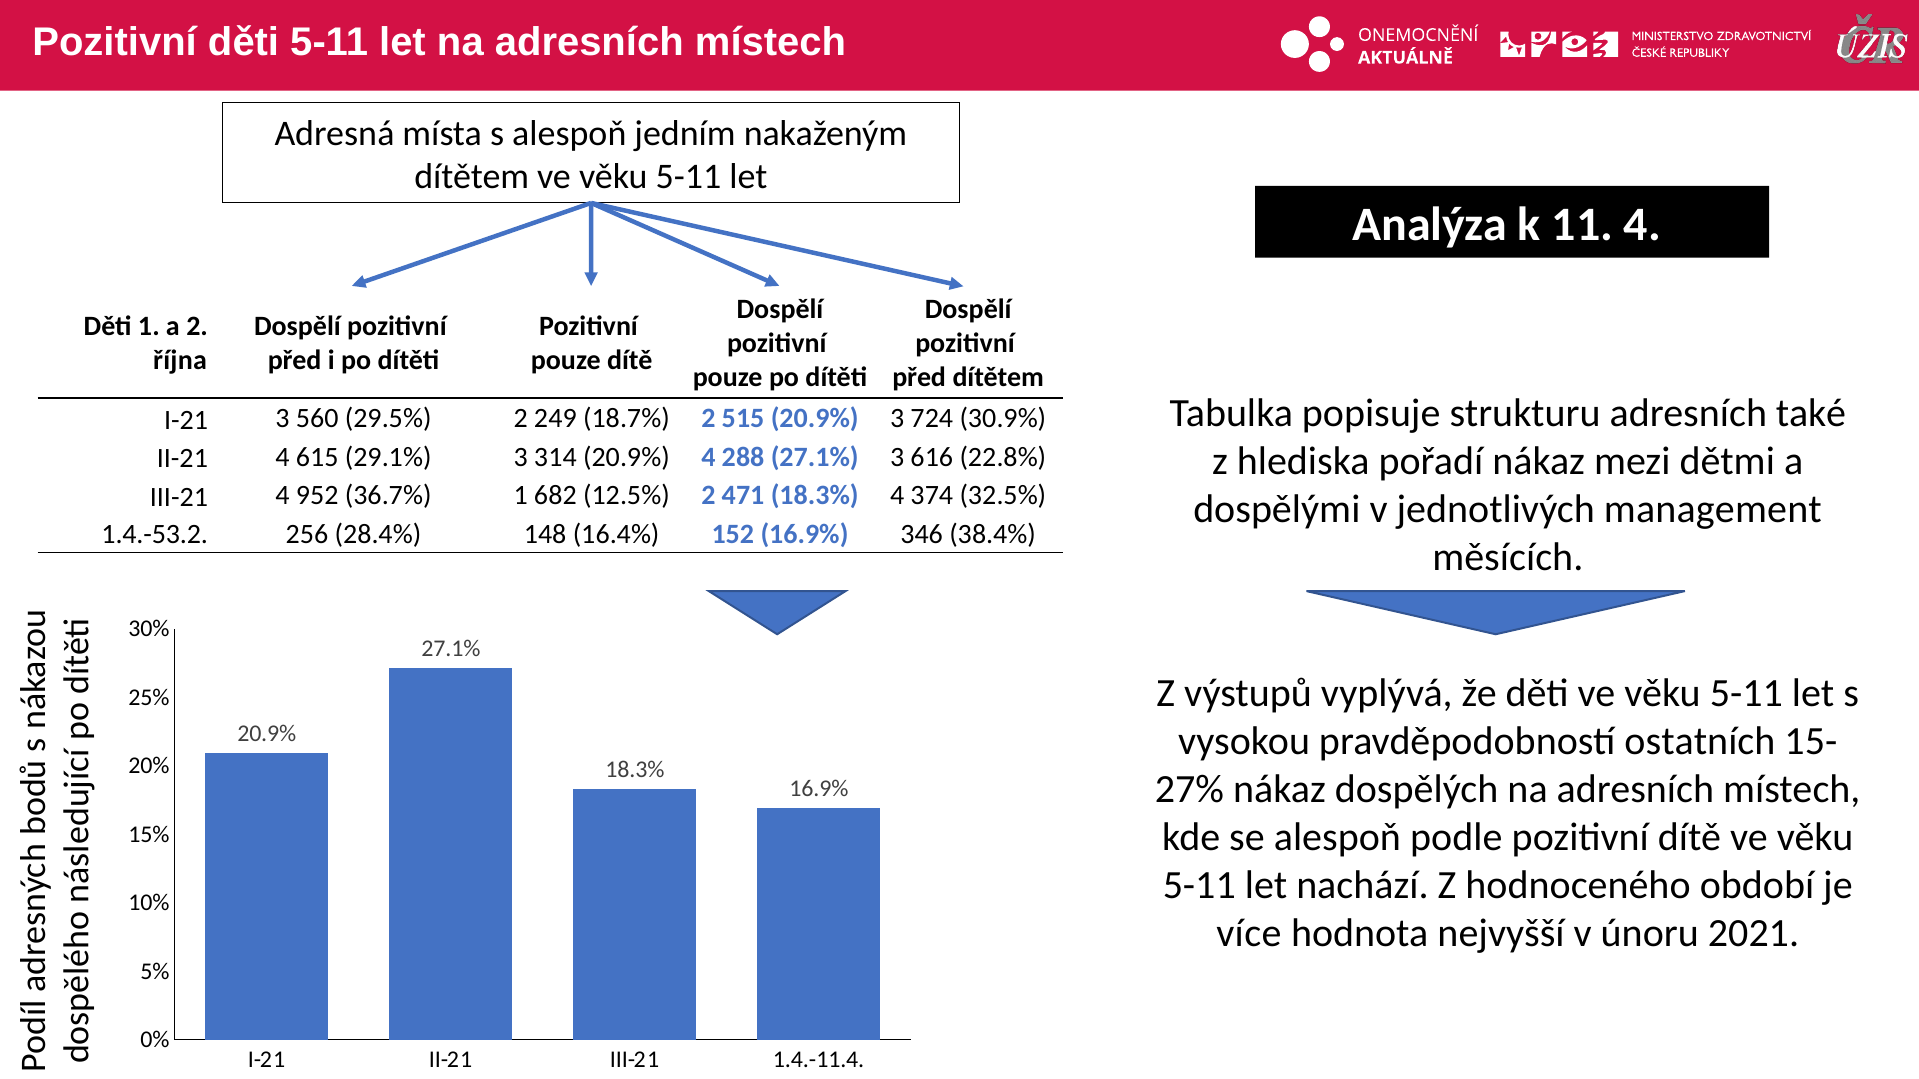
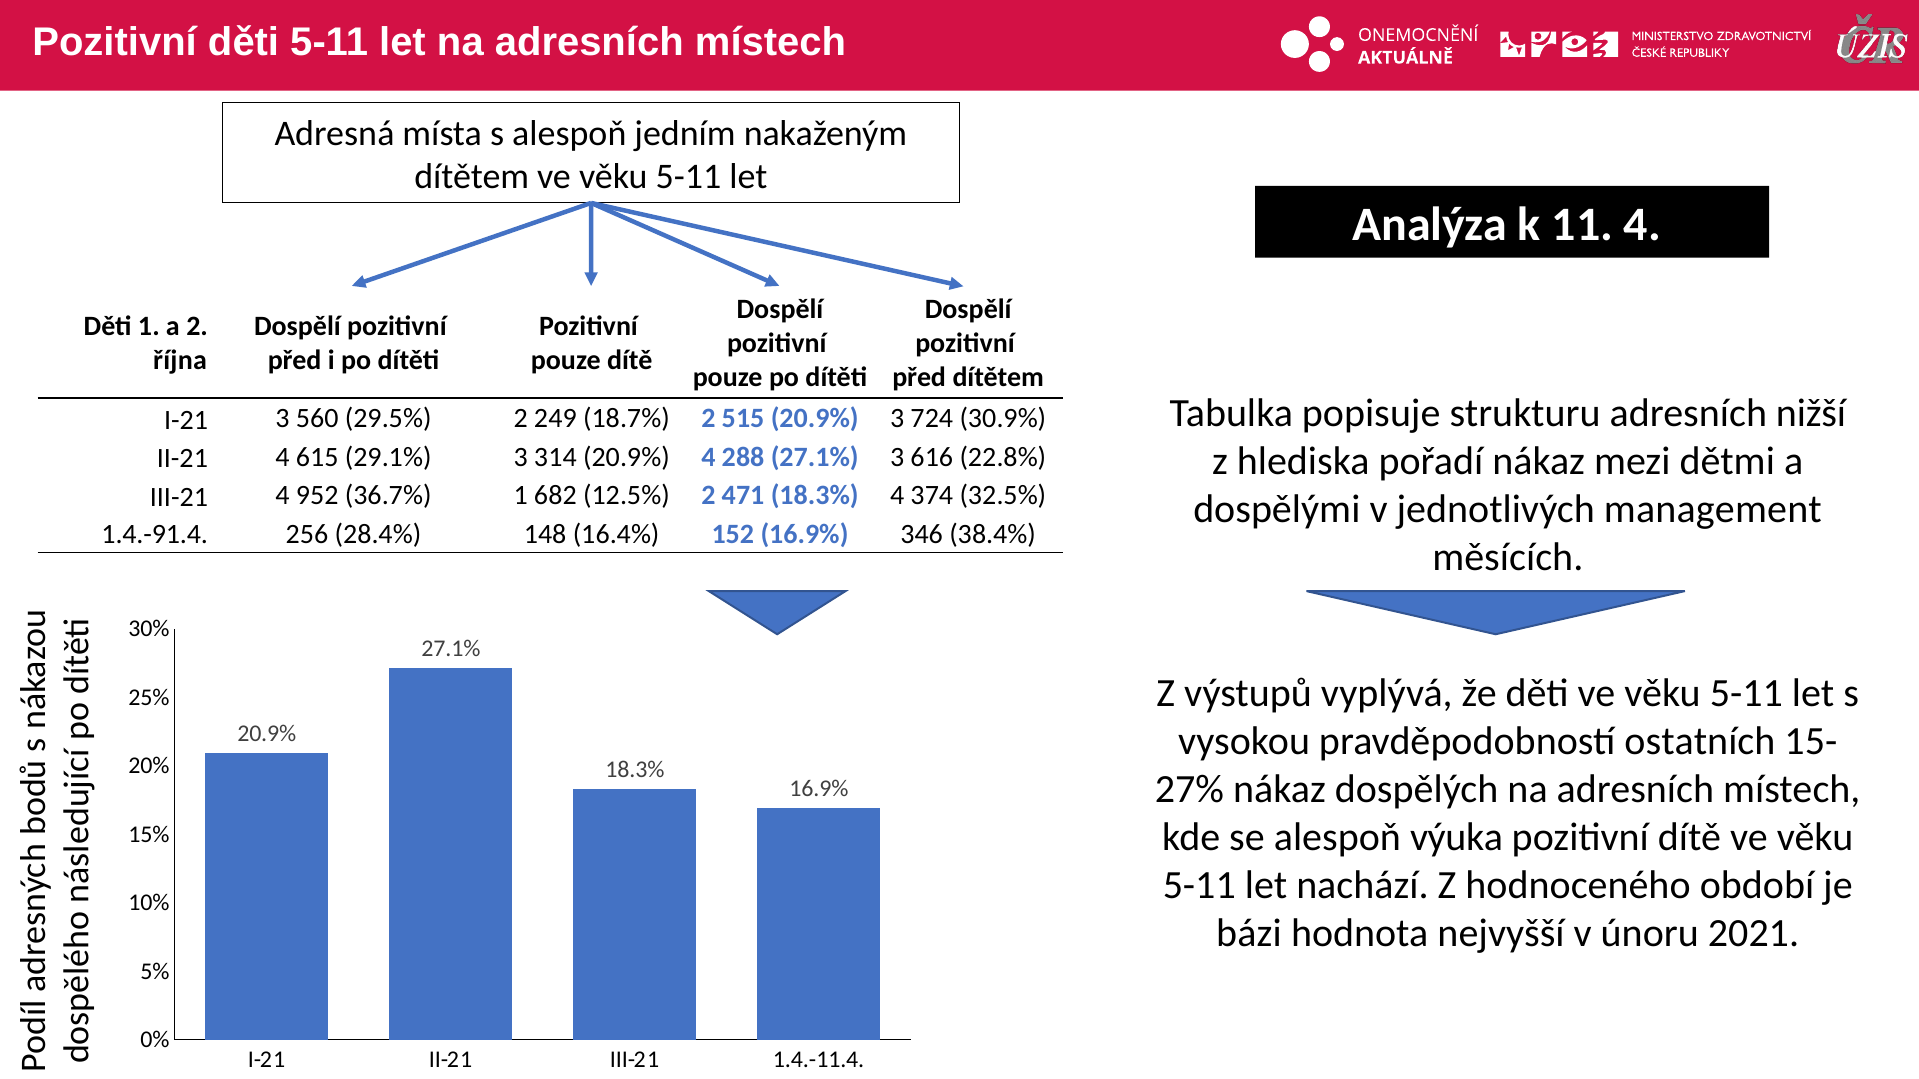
také: také -> nižší
1.4.-53.2: 1.4.-53.2 -> 1.4.-91.4
podle: podle -> výuka
více: více -> bázi
